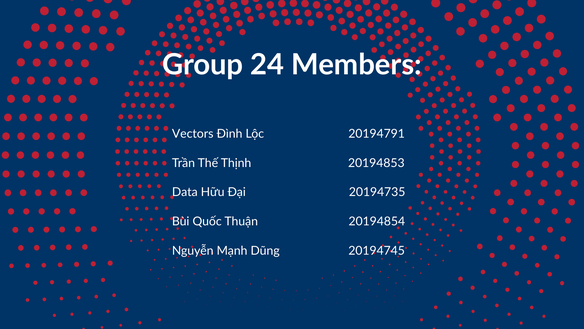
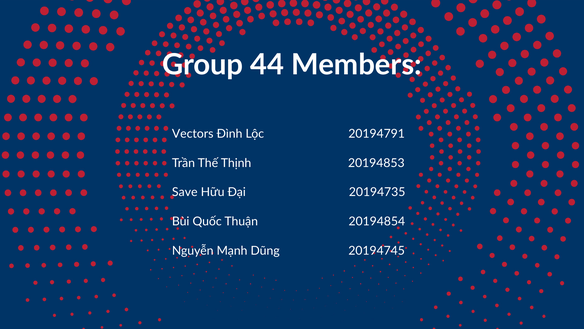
24: 24 -> 44
Data: Data -> Save
